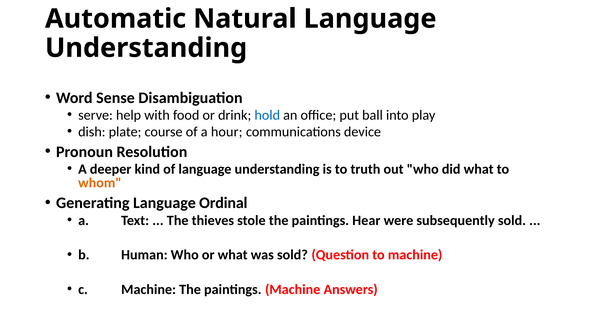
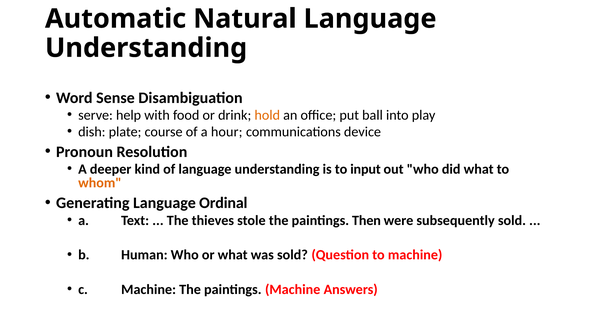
hold colour: blue -> orange
truth: truth -> input
Hear: Hear -> Then
